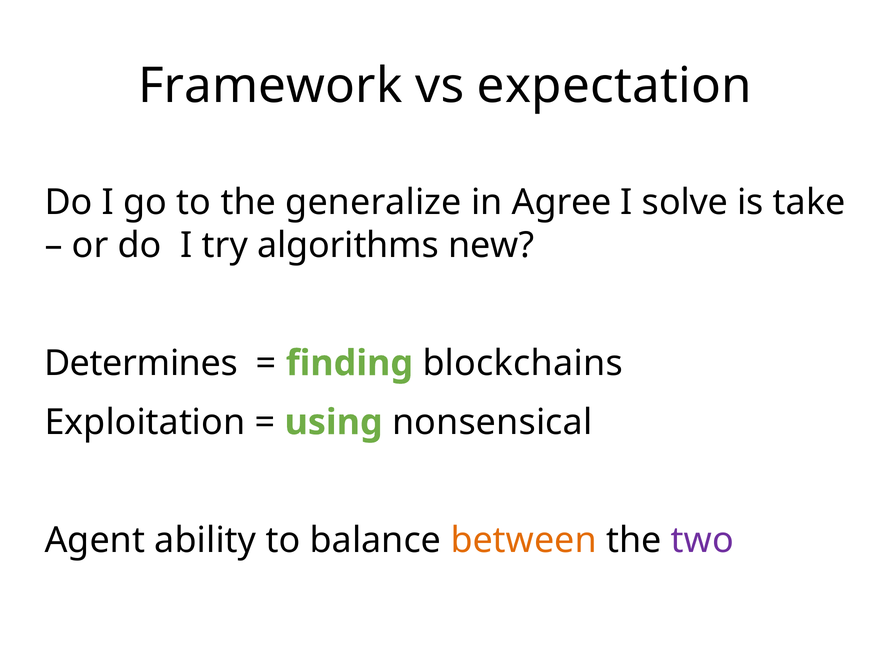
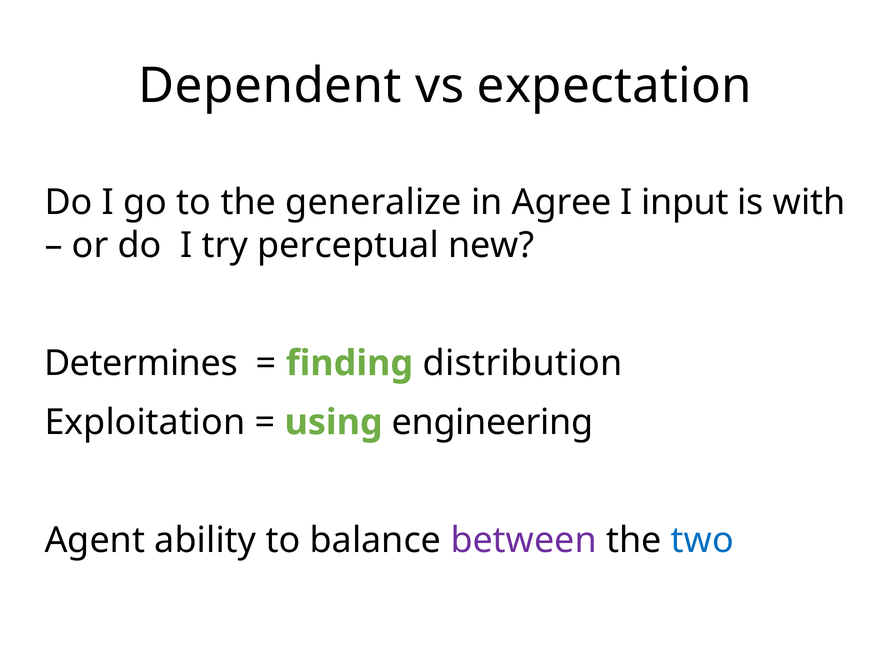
Framework: Framework -> Dependent
solve: solve -> input
take: take -> with
algorithms: algorithms -> perceptual
blockchains: blockchains -> distribution
nonsensical: nonsensical -> engineering
between colour: orange -> purple
two colour: purple -> blue
